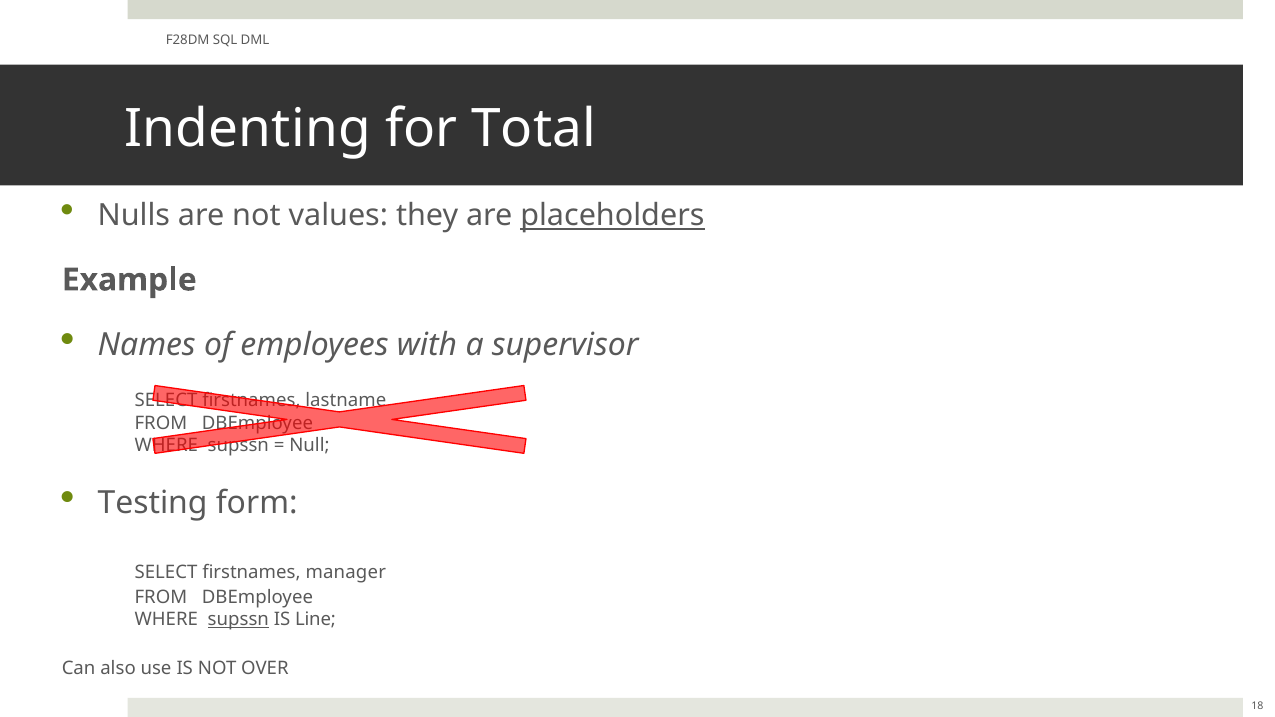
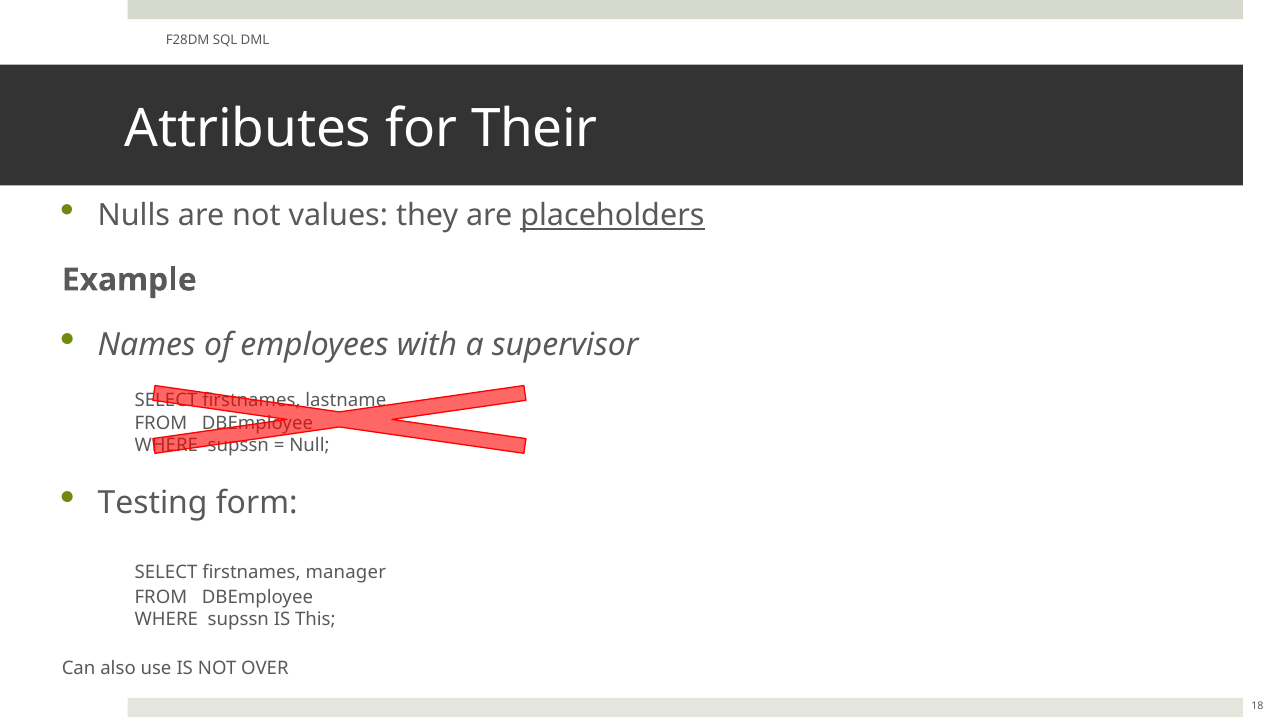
Indenting: Indenting -> Attributes
Total: Total -> Their
supssn at (238, 620) underline: present -> none
Line: Line -> This
